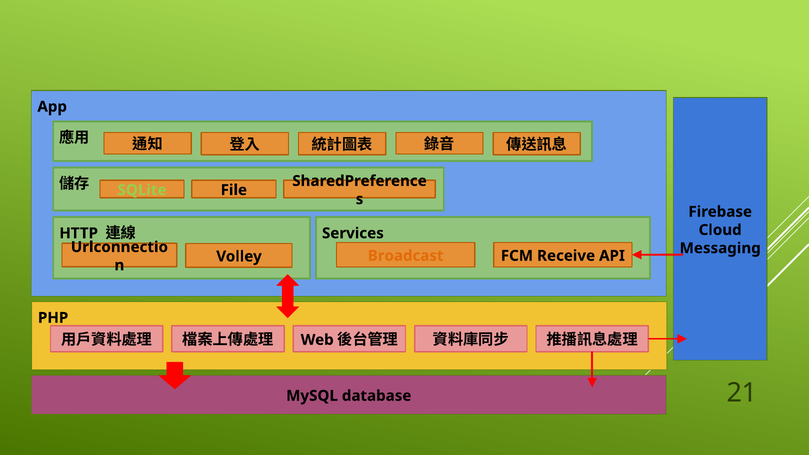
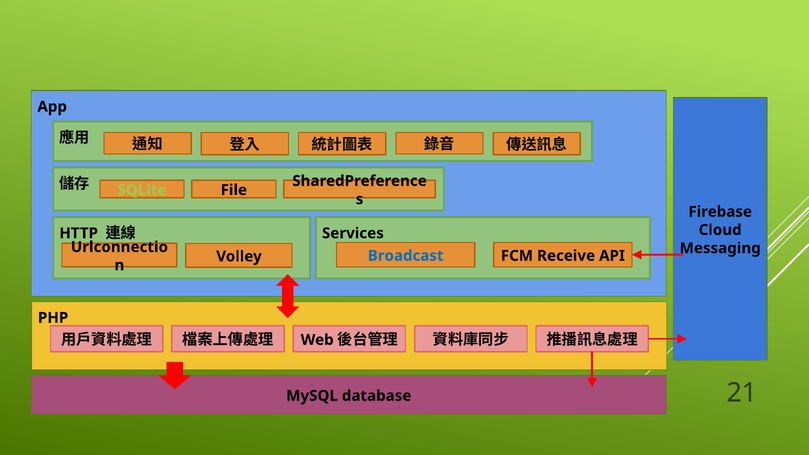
Broadcast colour: orange -> blue
